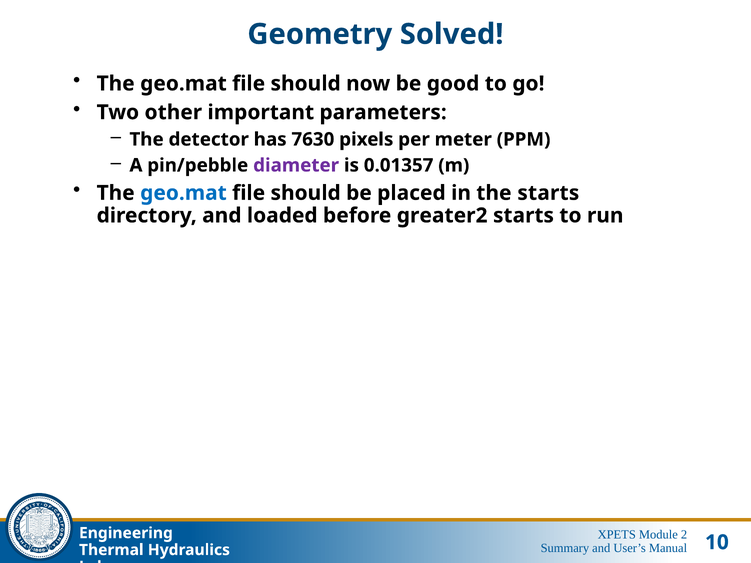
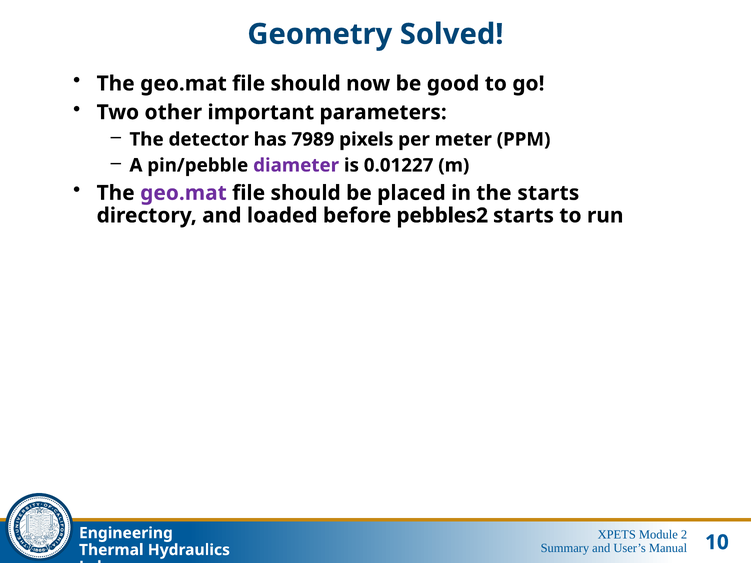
7630: 7630 -> 7989
0.01357: 0.01357 -> 0.01227
geo.mat at (183, 193) colour: blue -> purple
greater2: greater2 -> pebbles2
